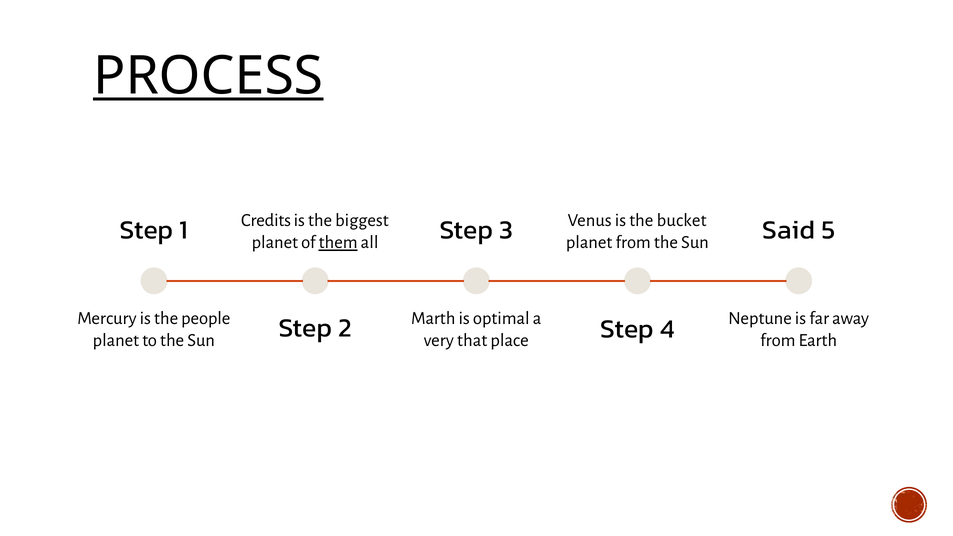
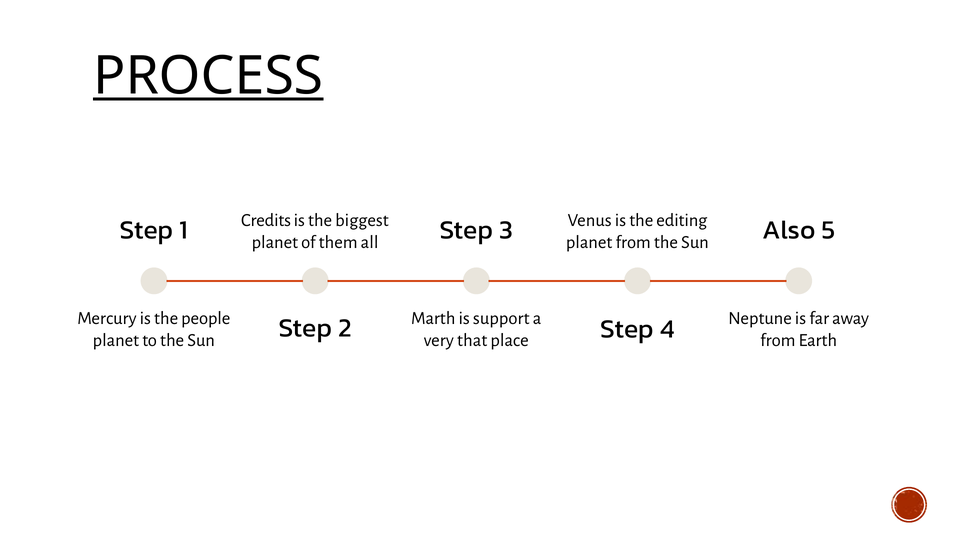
bucket: bucket -> editing
Said: Said -> Also
them underline: present -> none
optimal: optimal -> support
